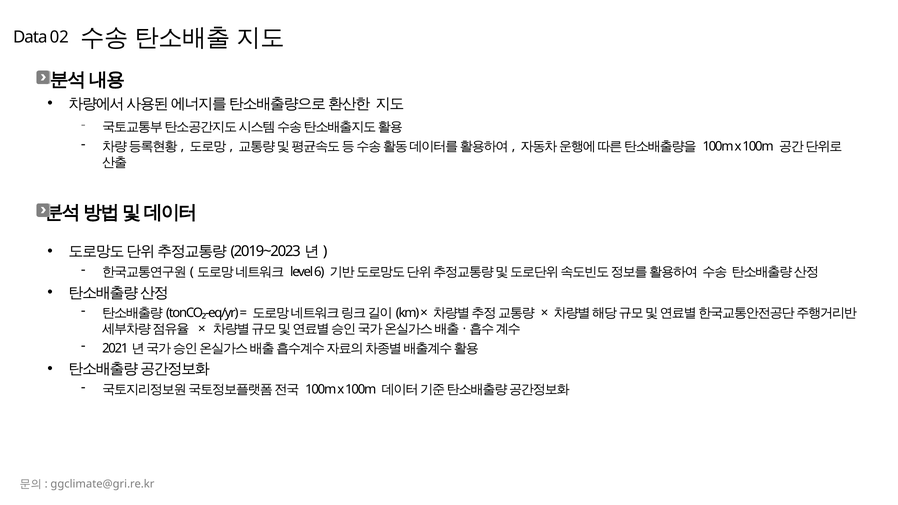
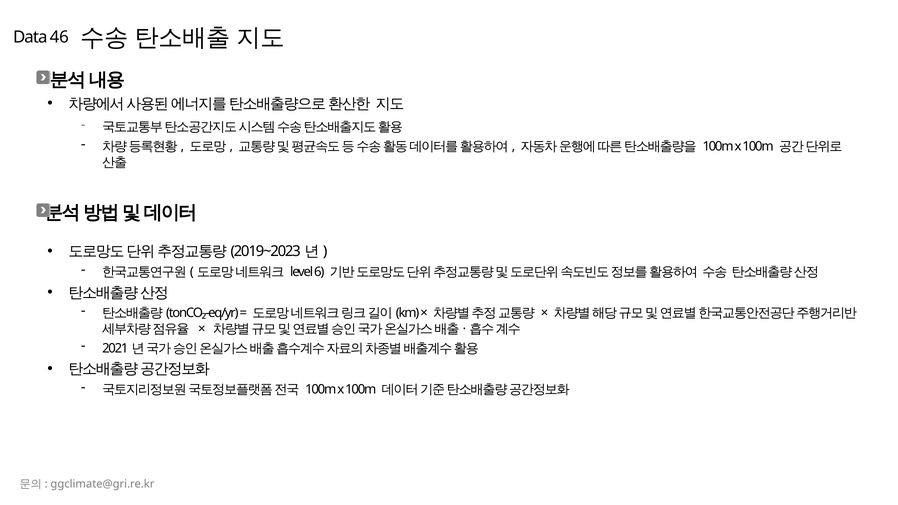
02: 02 -> 46
